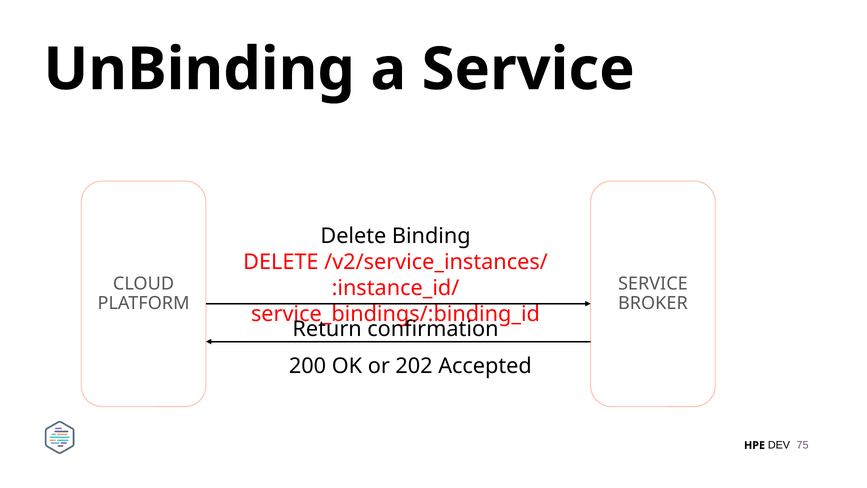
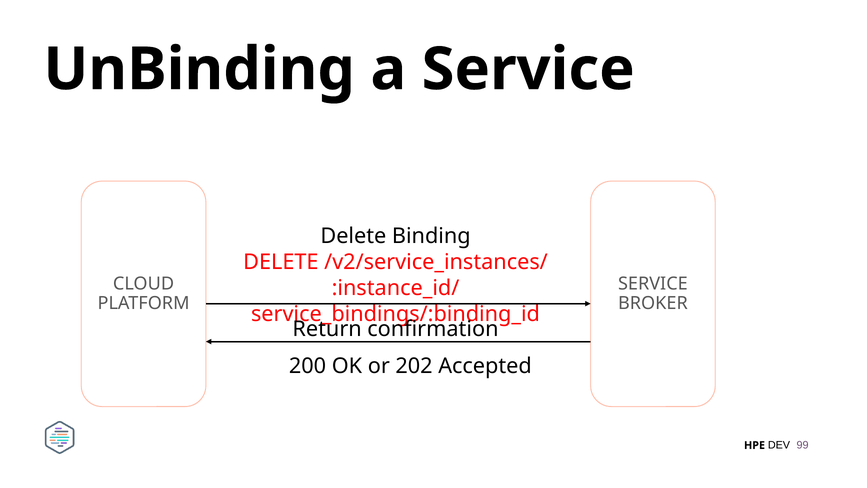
75: 75 -> 99
